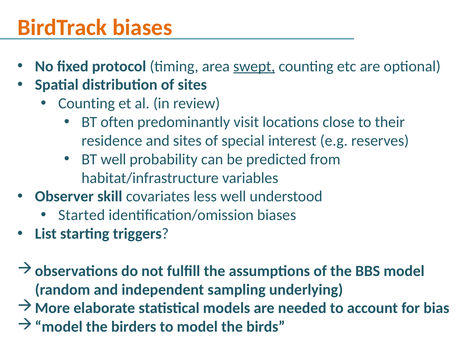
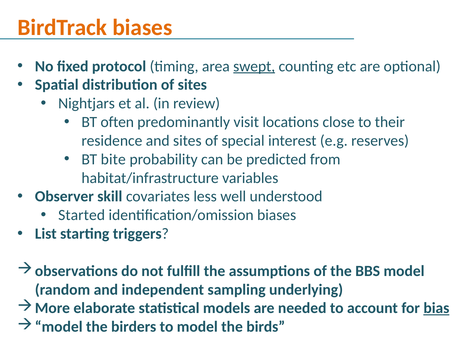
Counting at (87, 104): Counting -> Nightjars
BT well: well -> bite
bias underline: none -> present
